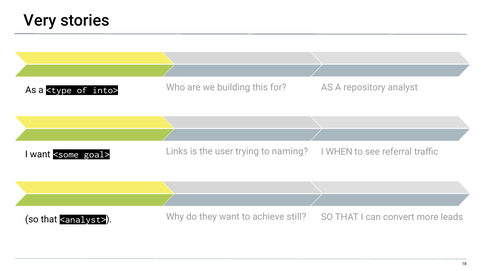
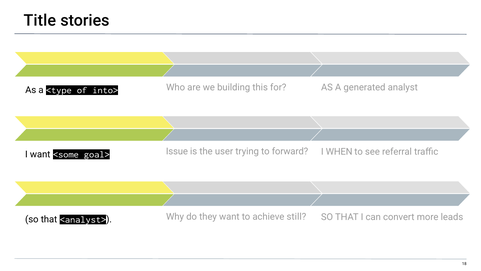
Very: Very -> Title
repository: repository -> generated
Links: Links -> Issue
naming: naming -> forward
